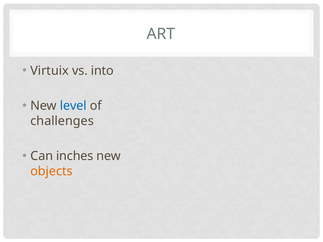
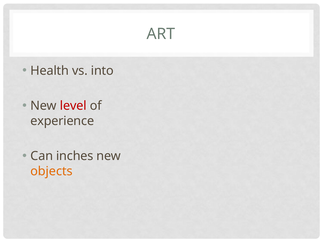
Virtuix: Virtuix -> Health
level colour: blue -> red
challenges: challenges -> experience
